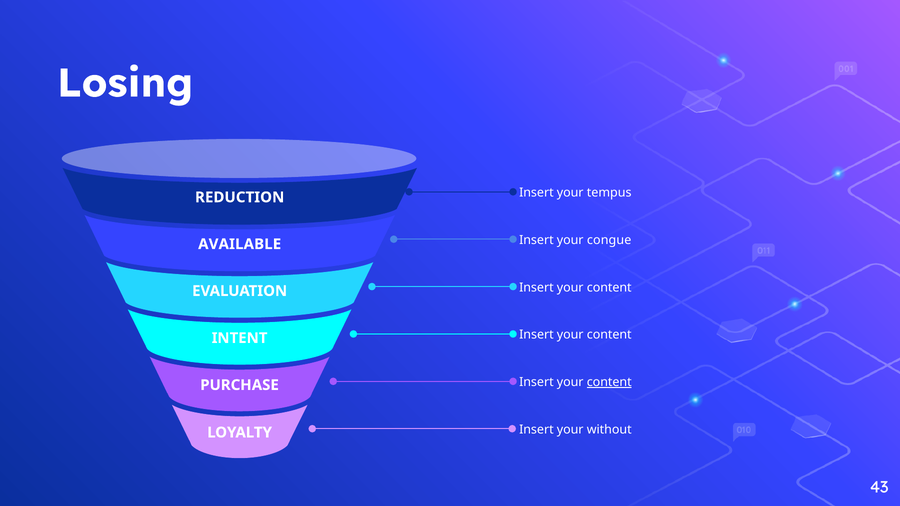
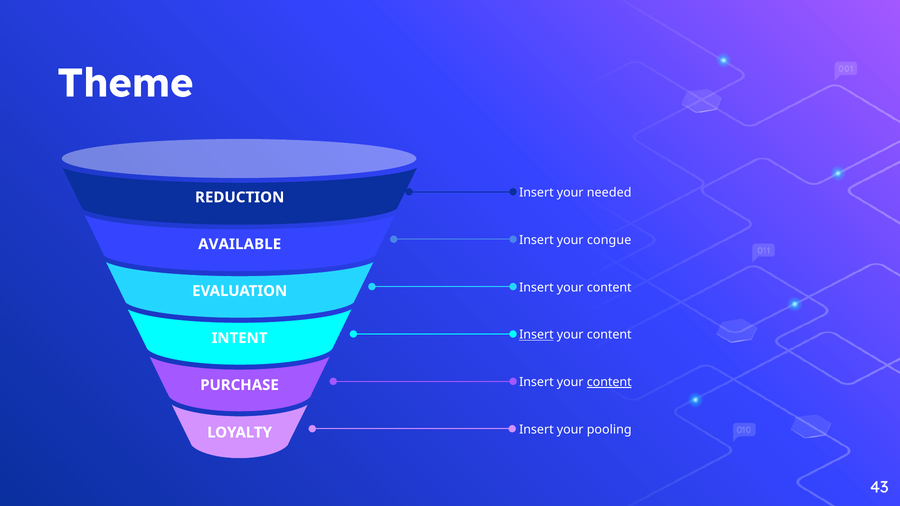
Losing: Losing -> Theme
tempus: tempus -> needed
Insert at (536, 335) underline: none -> present
without: without -> pooling
